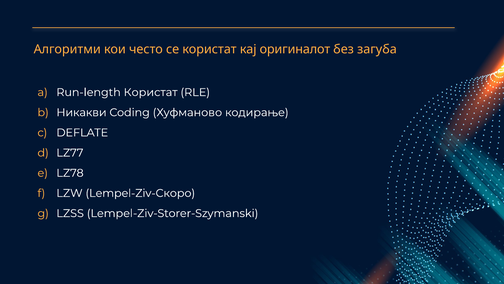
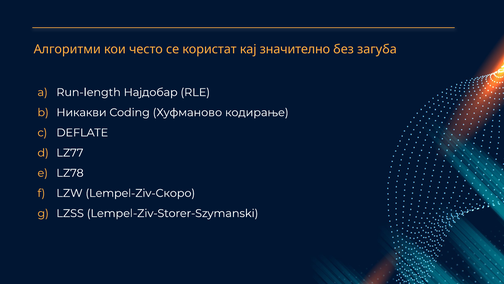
оригиналот: оригиналот -> значително
Run-length Користат: Користат -> Најдобар
